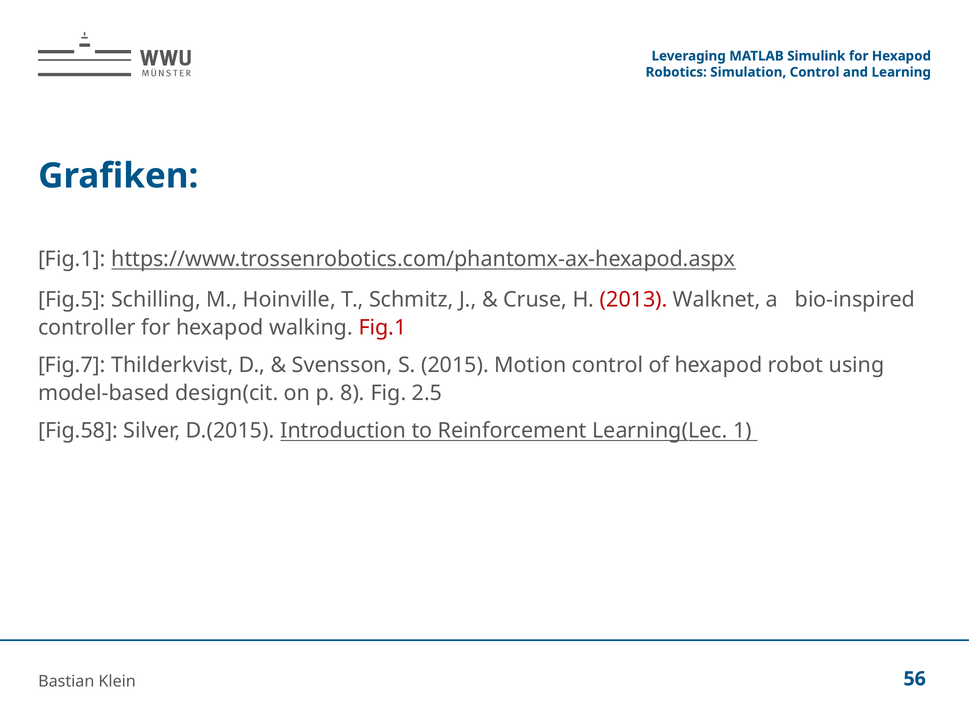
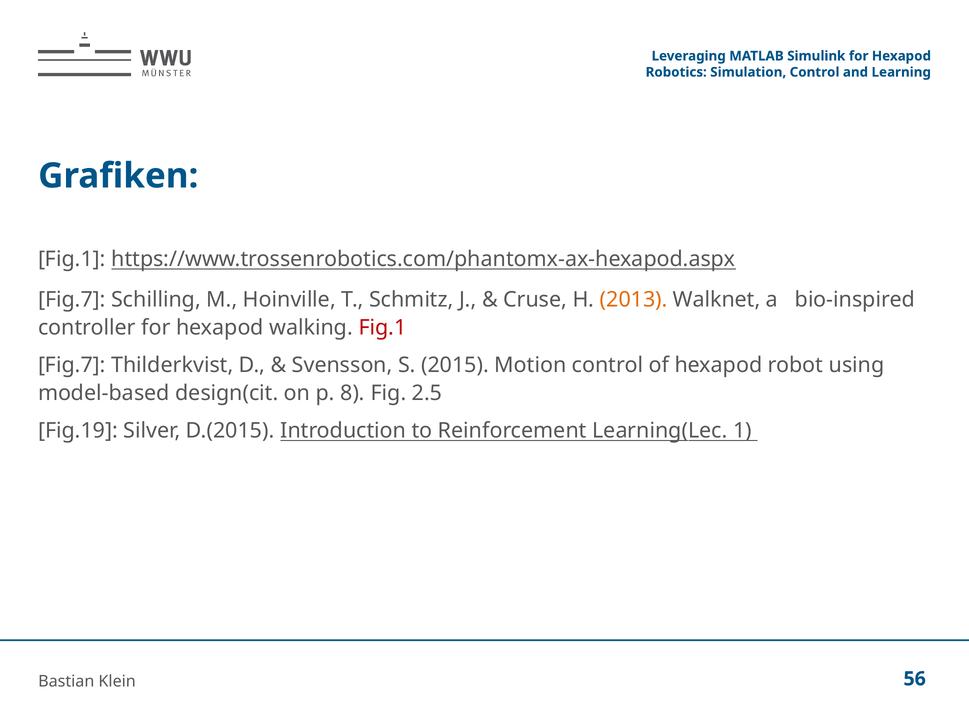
Fig.5 at (72, 300): Fig.5 -> Fig.7
2013 colour: red -> orange
Fig.58: Fig.58 -> Fig.19
